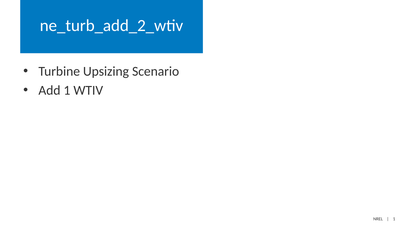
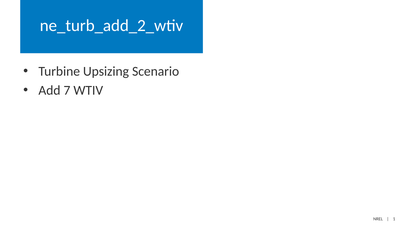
Add 1: 1 -> 7
